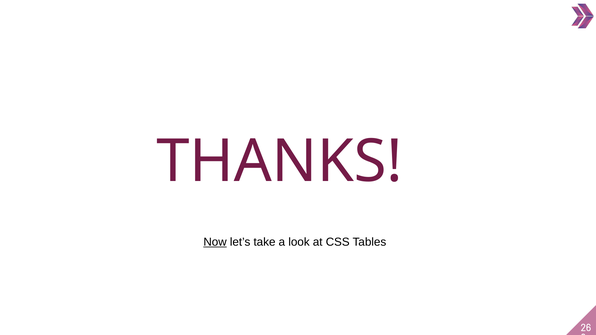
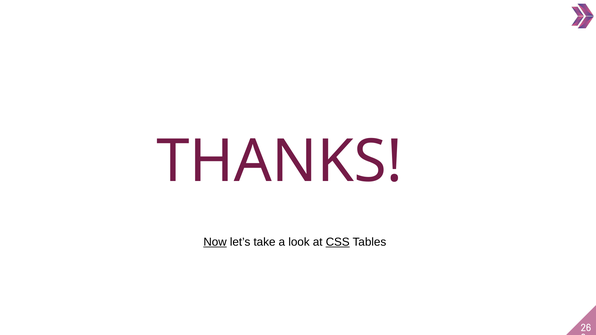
CSS underline: none -> present
